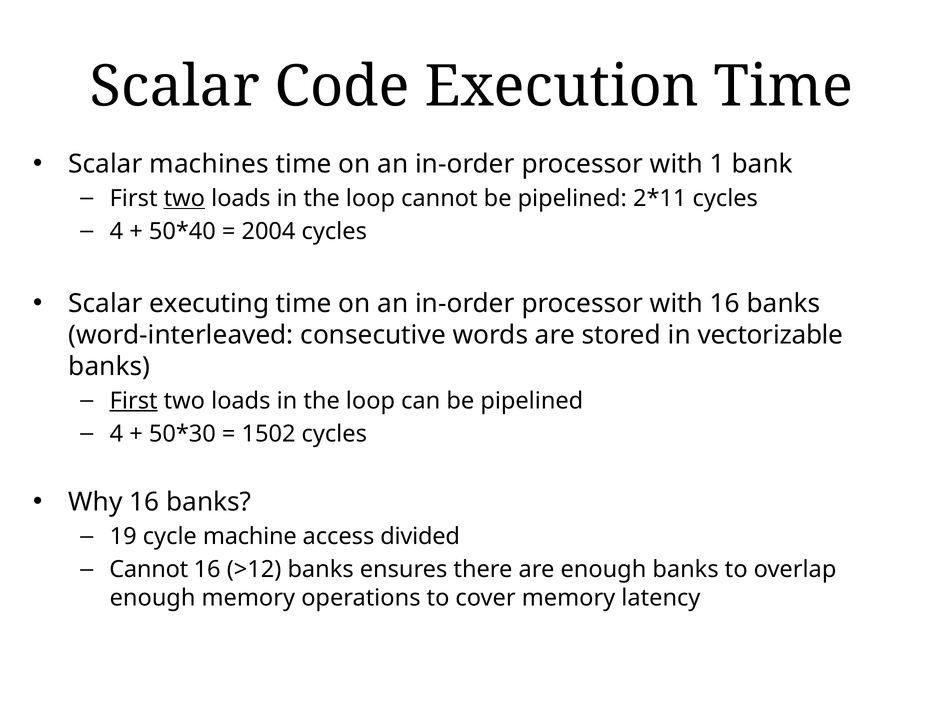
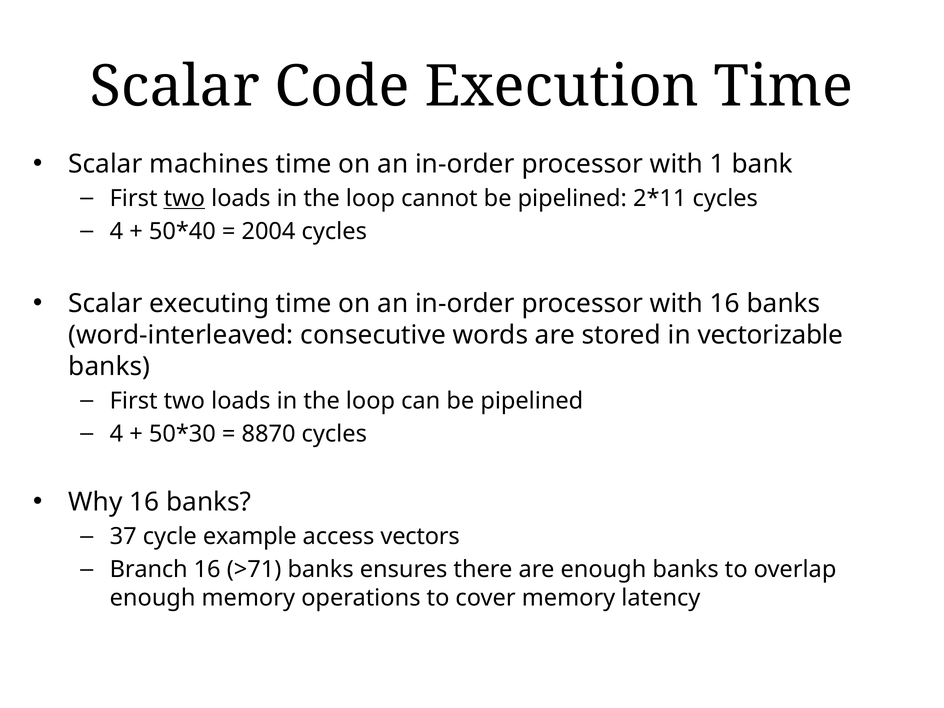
First at (134, 401) underline: present -> none
1502: 1502 -> 8870
19: 19 -> 37
machine: machine -> example
divided: divided -> vectors
Cannot at (149, 570): Cannot -> Branch
>12: >12 -> >71
